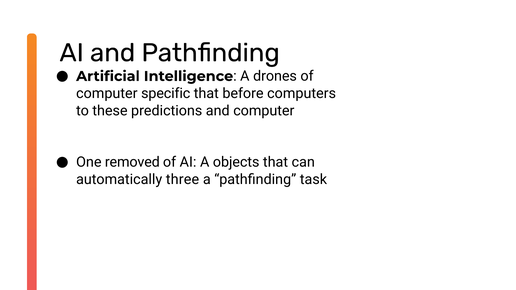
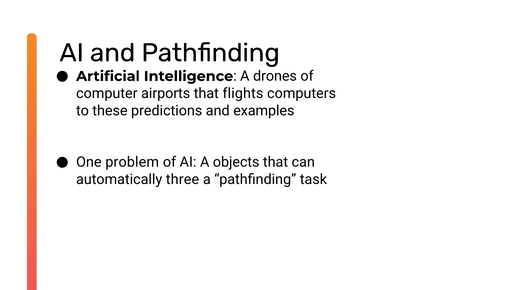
specific: specific -> airports
before: before -> flights
and computer: computer -> examples
removed: removed -> problem
